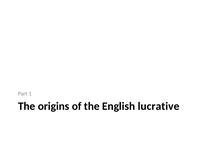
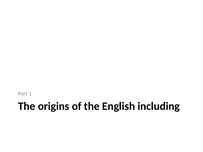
lucrative: lucrative -> including
